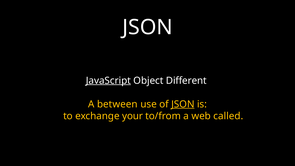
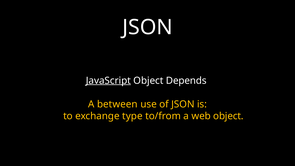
Different: Different -> Depends
JSON at (183, 104) underline: present -> none
your: your -> type
web called: called -> object
